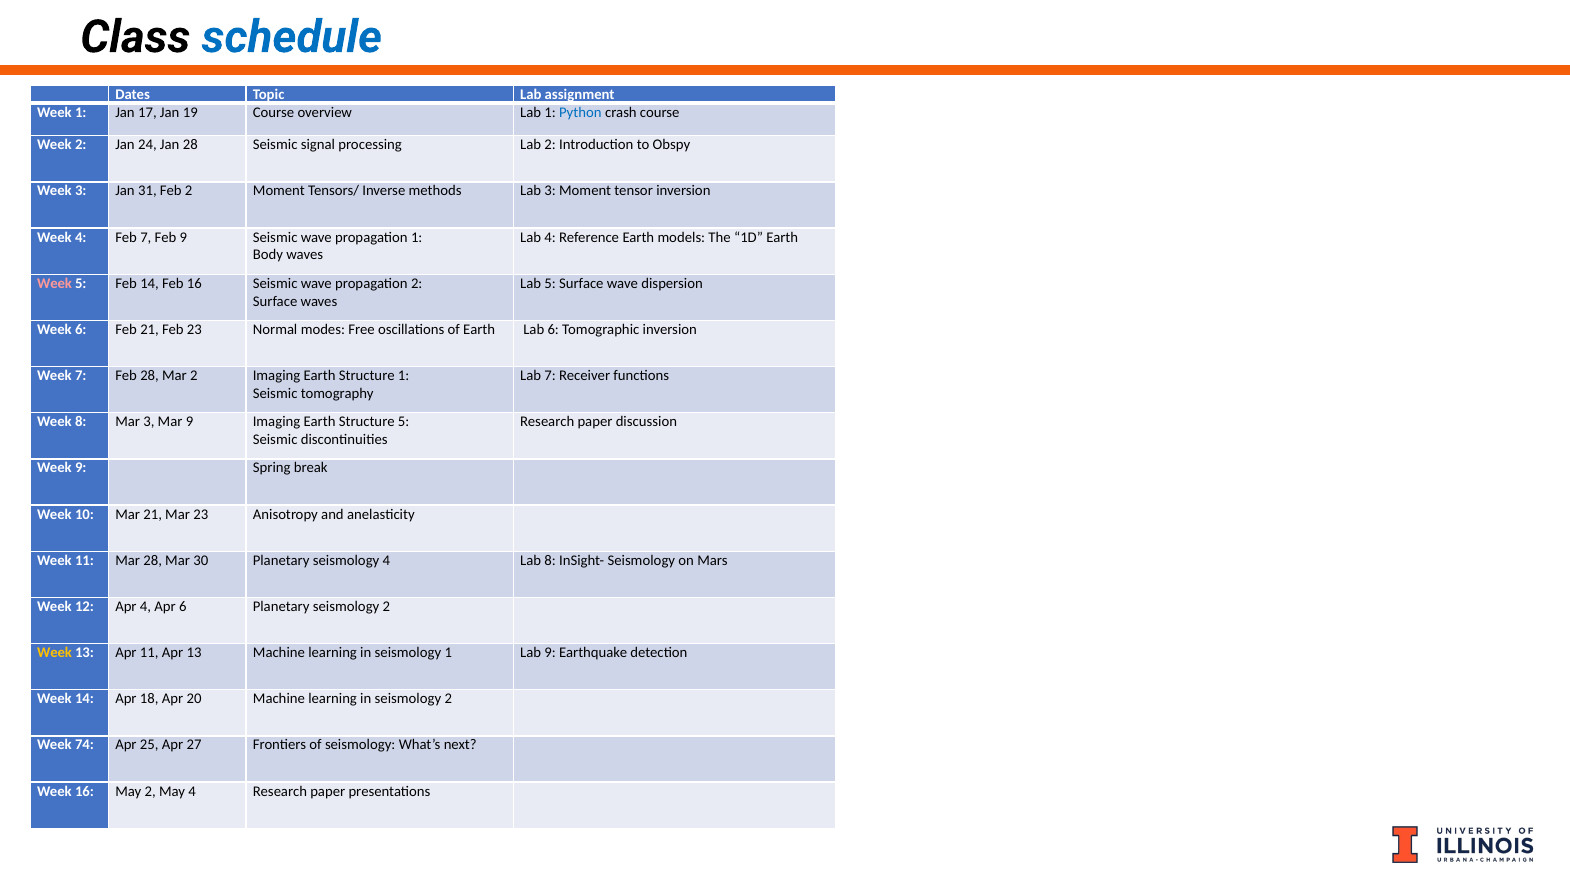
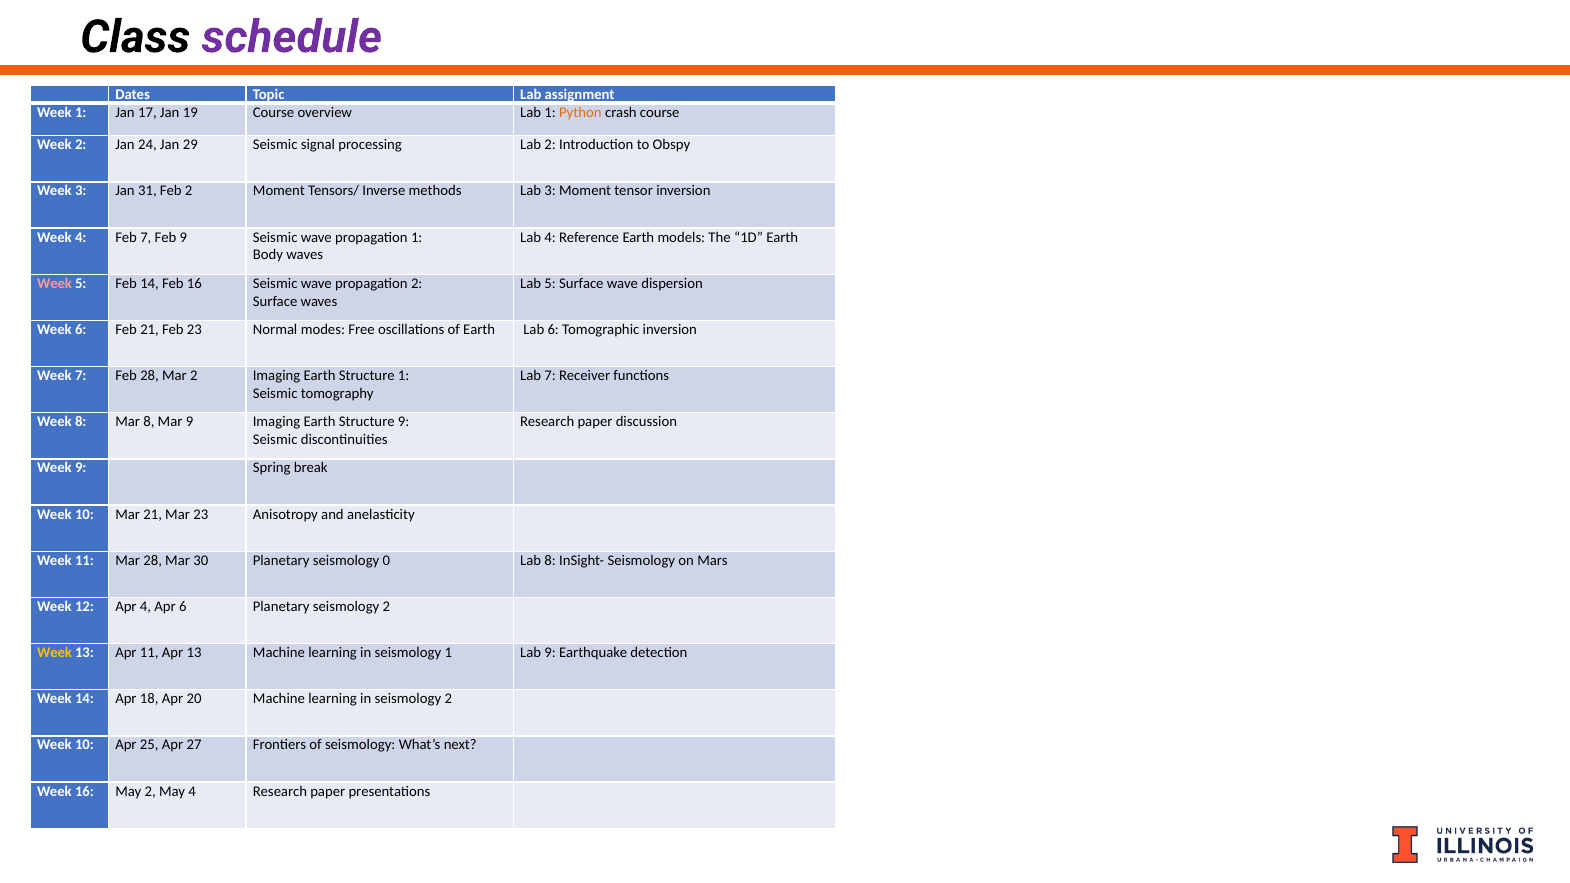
schedule colour: blue -> purple
Python colour: blue -> orange
Jan 28: 28 -> 29
Mar 3: 3 -> 8
Structure 5: 5 -> 9
seismology 4: 4 -> 0
74 at (85, 745): 74 -> 10
